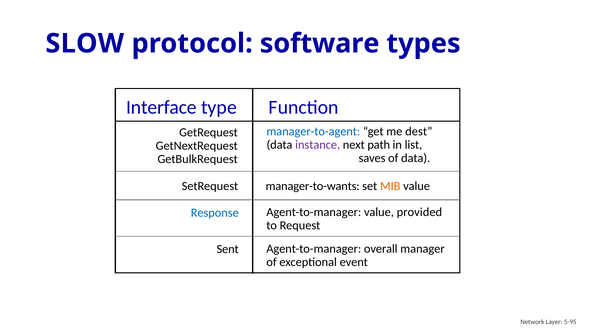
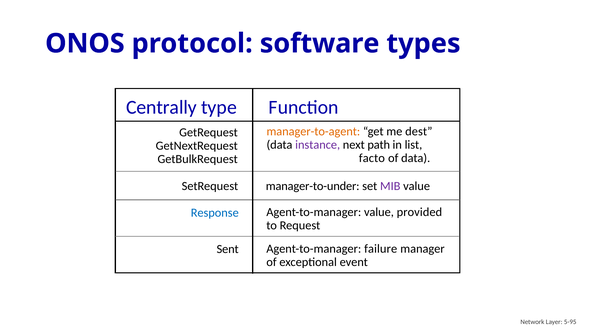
SLOW: SLOW -> ONOS
Interface: Interface -> Centrally
manager-to-agent colour: blue -> orange
saves: saves -> facto
manager-to-wants: manager-to-wants -> manager-to-under
MIB colour: orange -> purple
overall: overall -> failure
